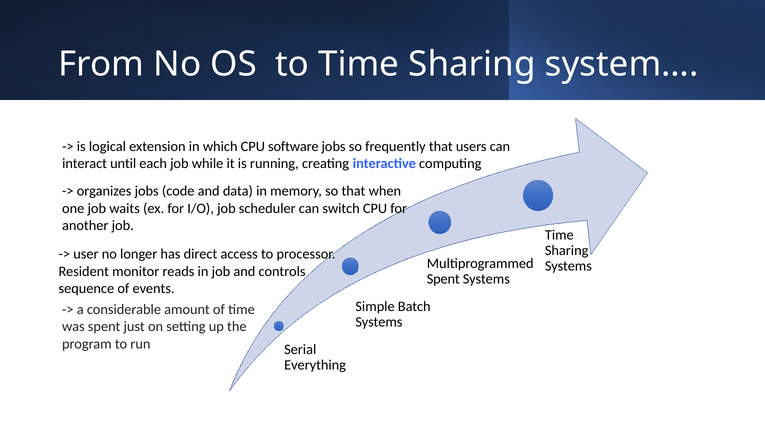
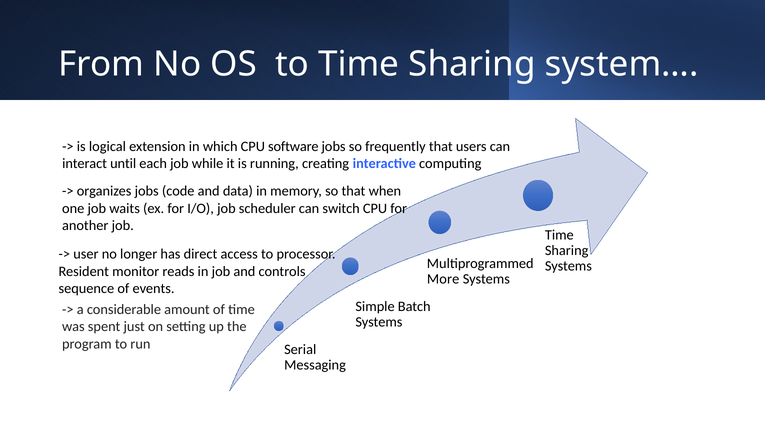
Spent at (443, 279): Spent -> More
Everything: Everything -> Messaging
